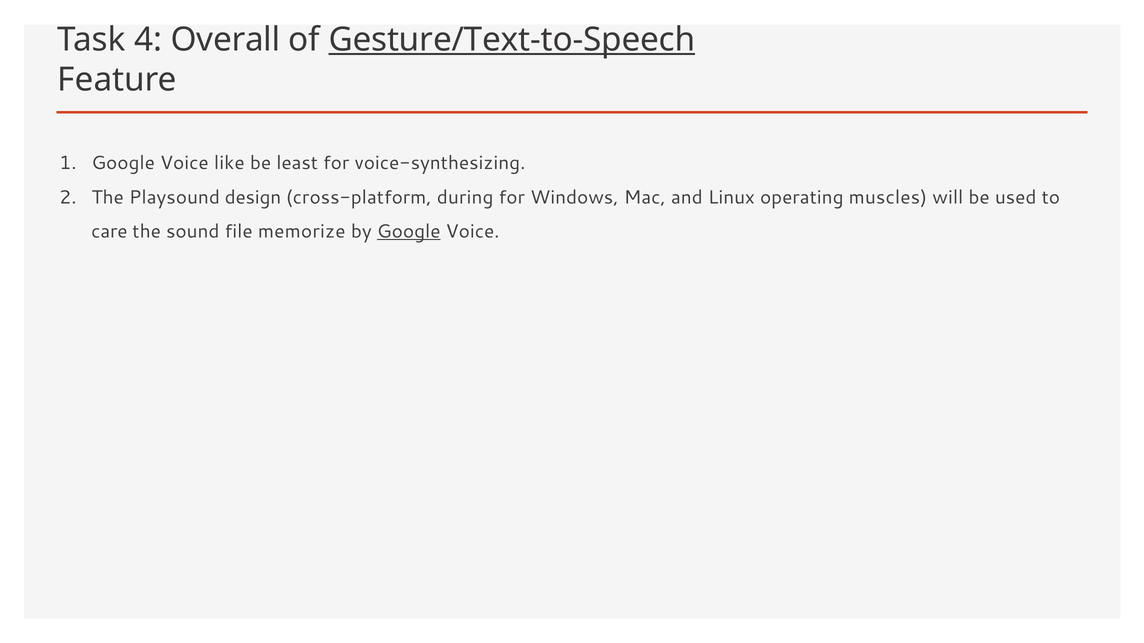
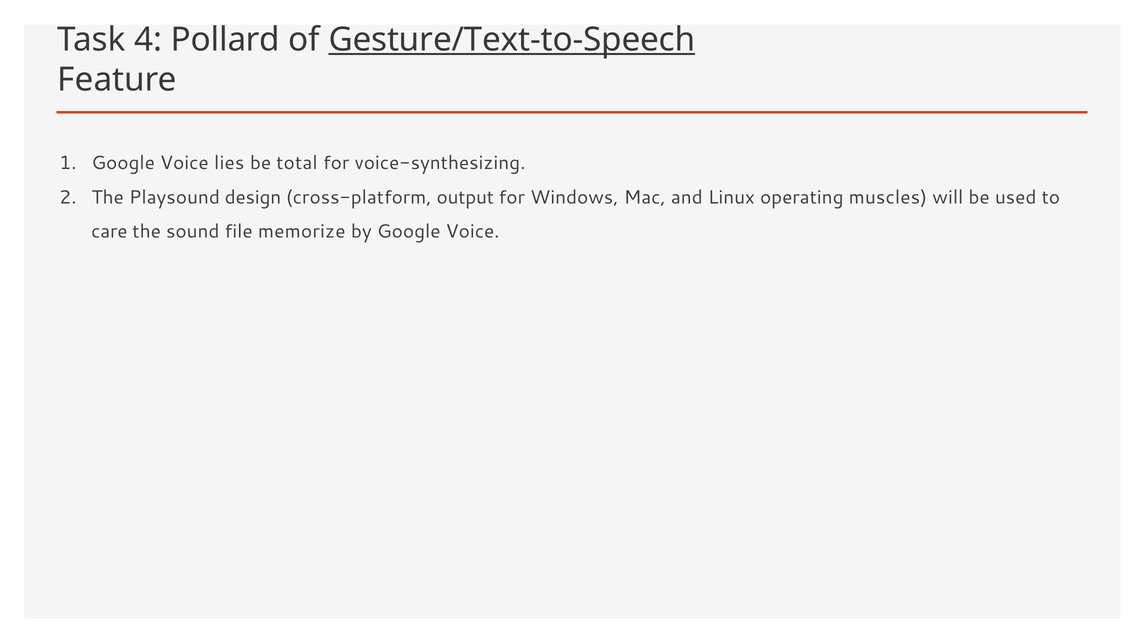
Overall: Overall -> Pollard
like: like -> lies
least: least -> total
during: during -> output
Google at (409, 232) underline: present -> none
